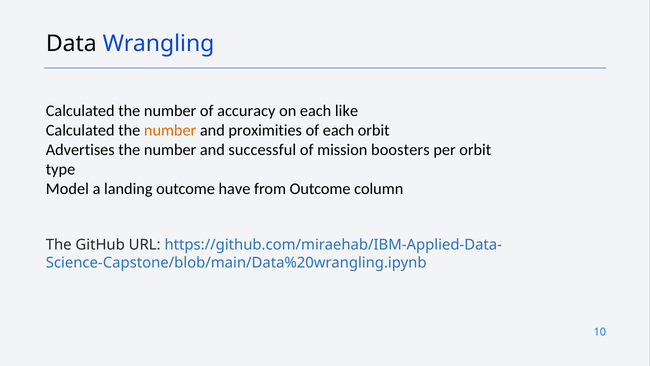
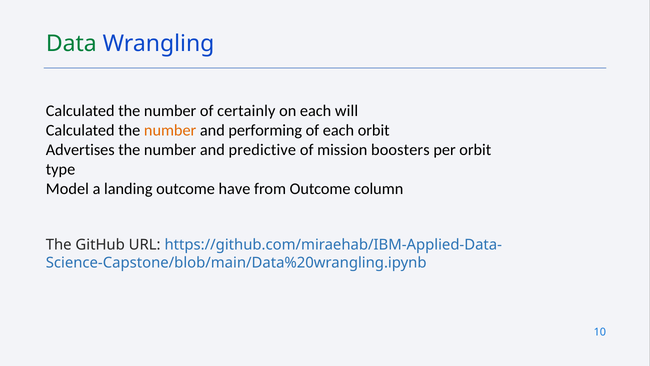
Data colour: black -> green
accuracy: accuracy -> certainly
like: like -> will
proximities: proximities -> performing
successful: successful -> predictive
